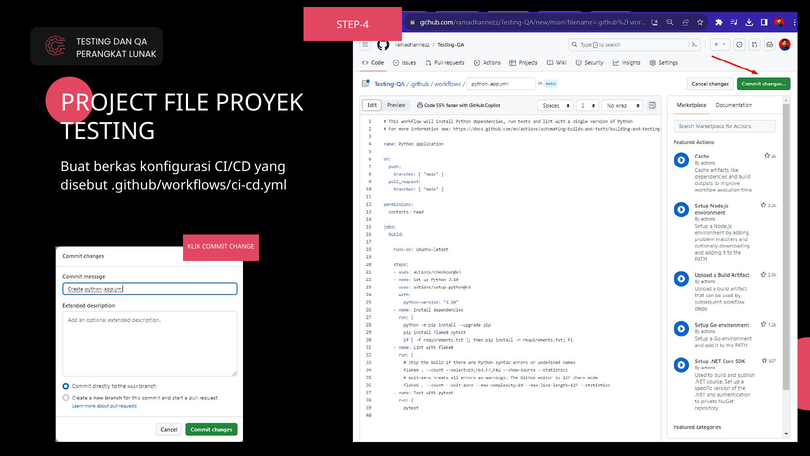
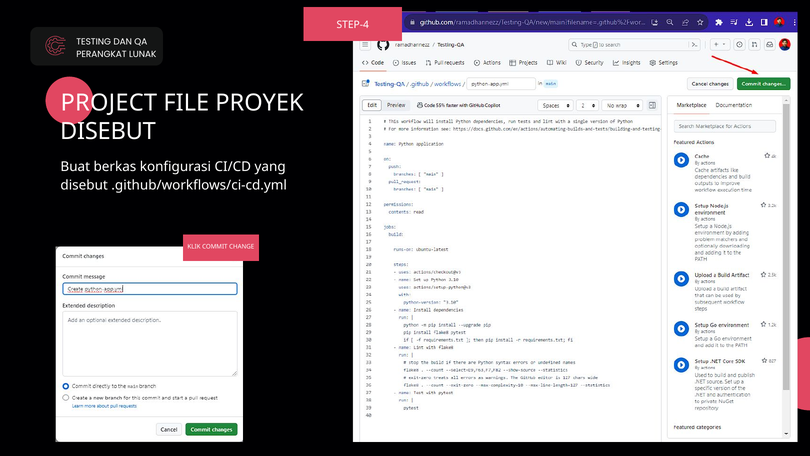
TESTING at (108, 131): TESTING -> DISEBUT
